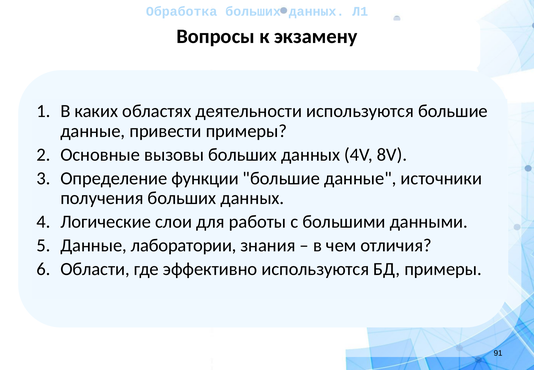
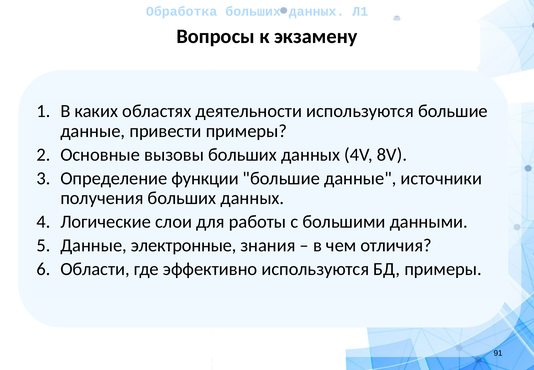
лаборатории: лаборатории -> электронные
